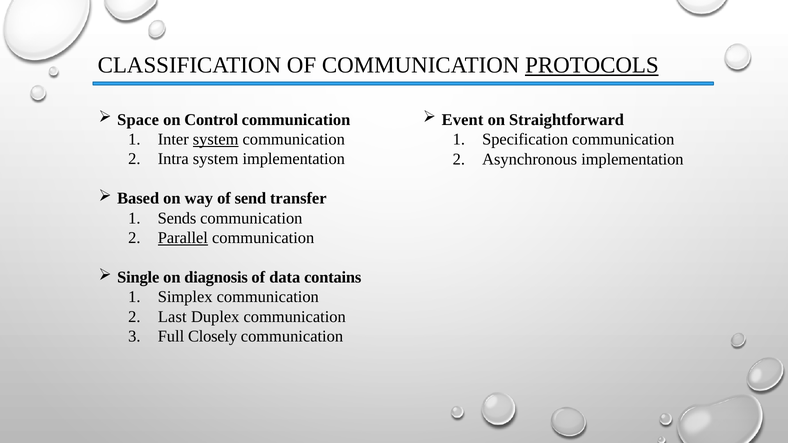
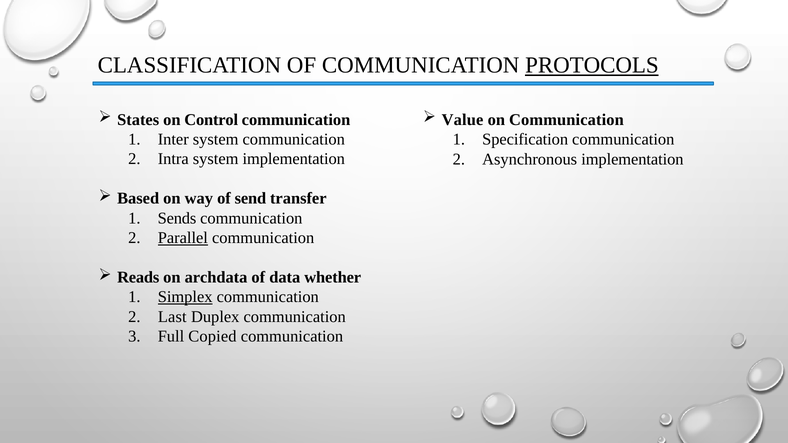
Space: Space -> States
Event: Event -> Value
on Straightforward: Straightforward -> Communication
system at (216, 139) underline: present -> none
Single: Single -> Reads
diagnosis: diagnosis -> archdata
contains: contains -> whether
Simplex underline: none -> present
Closely: Closely -> Copied
